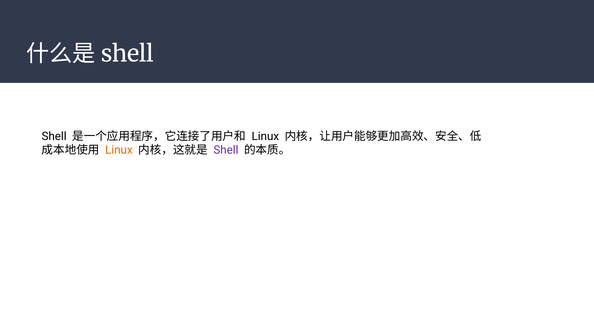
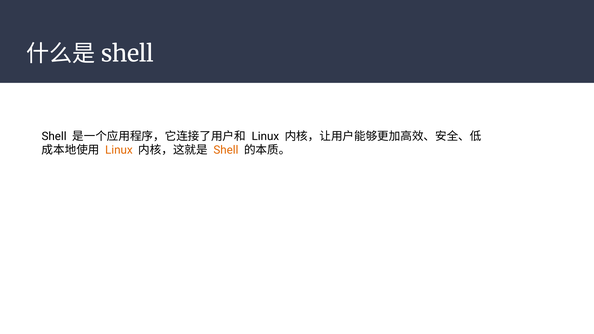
Shell at (226, 150) colour: purple -> orange
